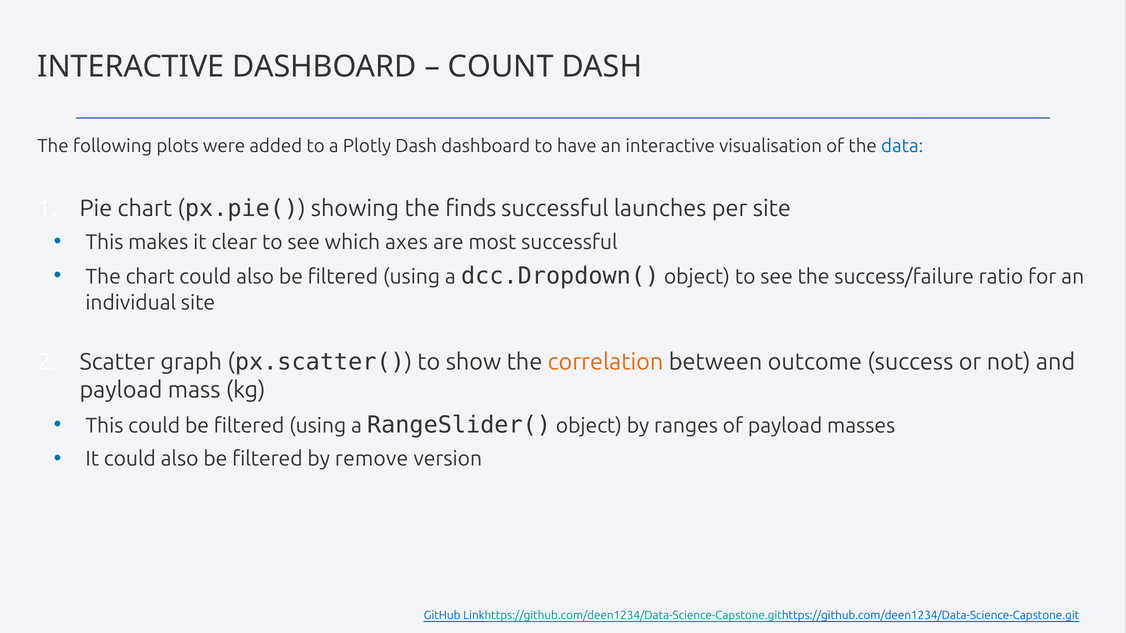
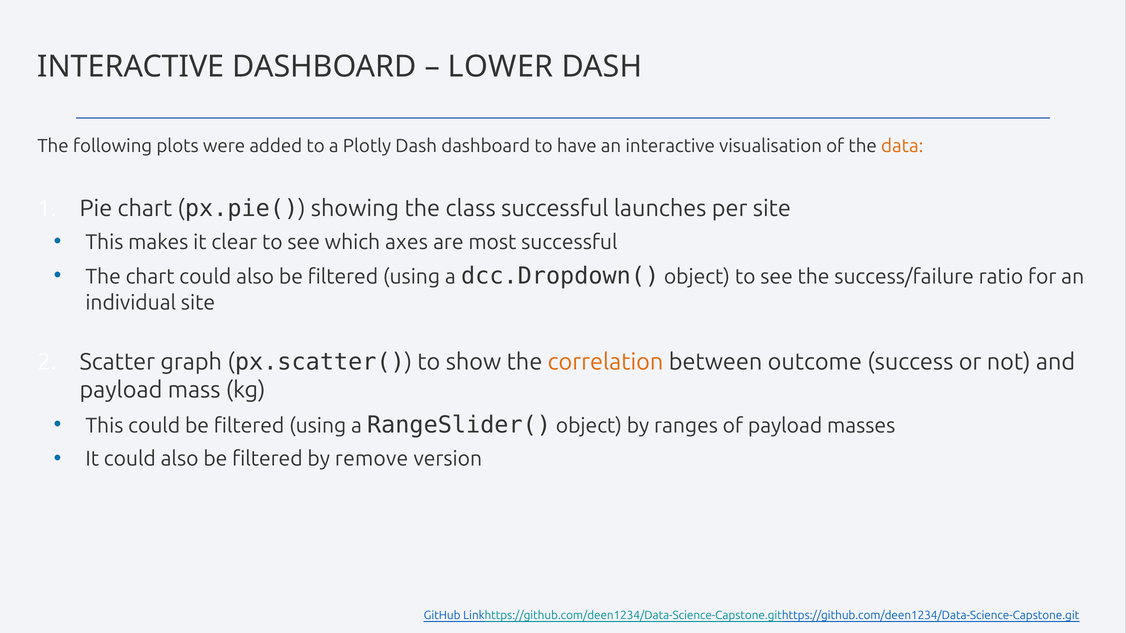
COUNT: COUNT -> LOWER
data colour: blue -> orange
finds: finds -> class
